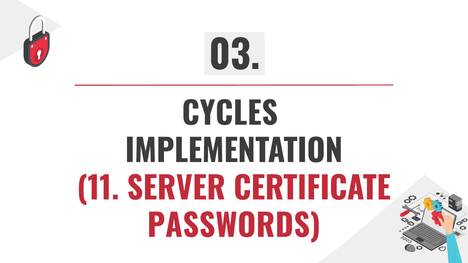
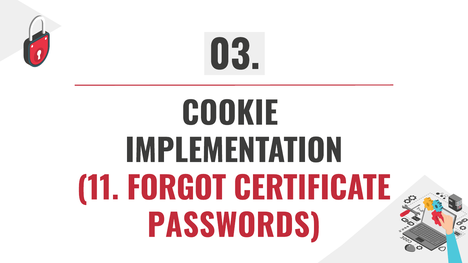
CYCLES: CYCLES -> COOKIE
SERVER: SERVER -> FORGOT
